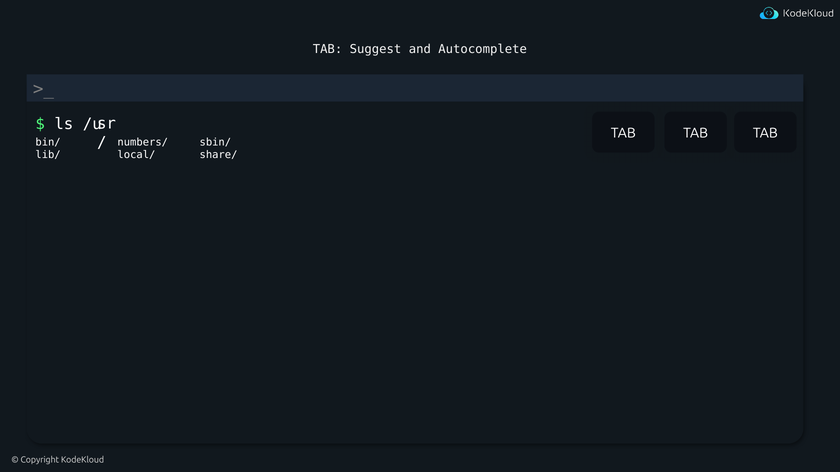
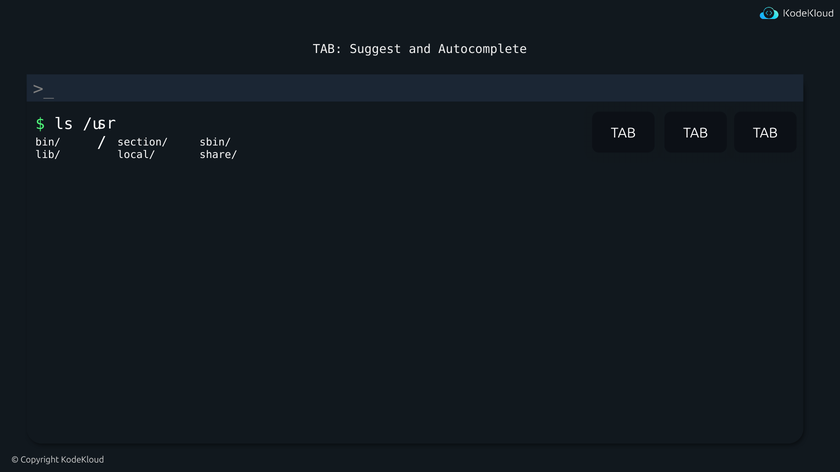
numbers/: numbers/ -> section/
